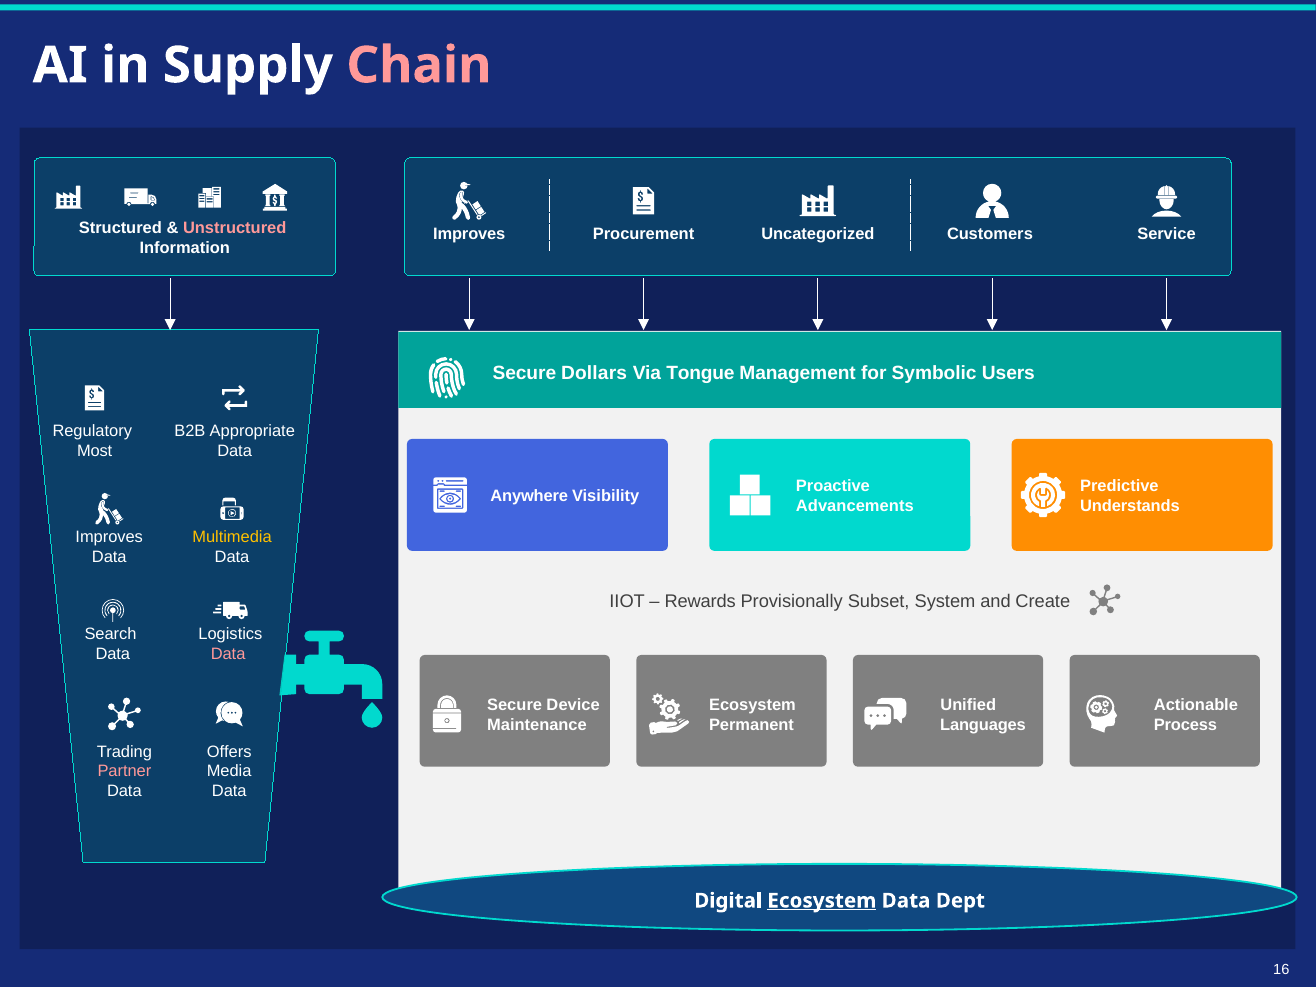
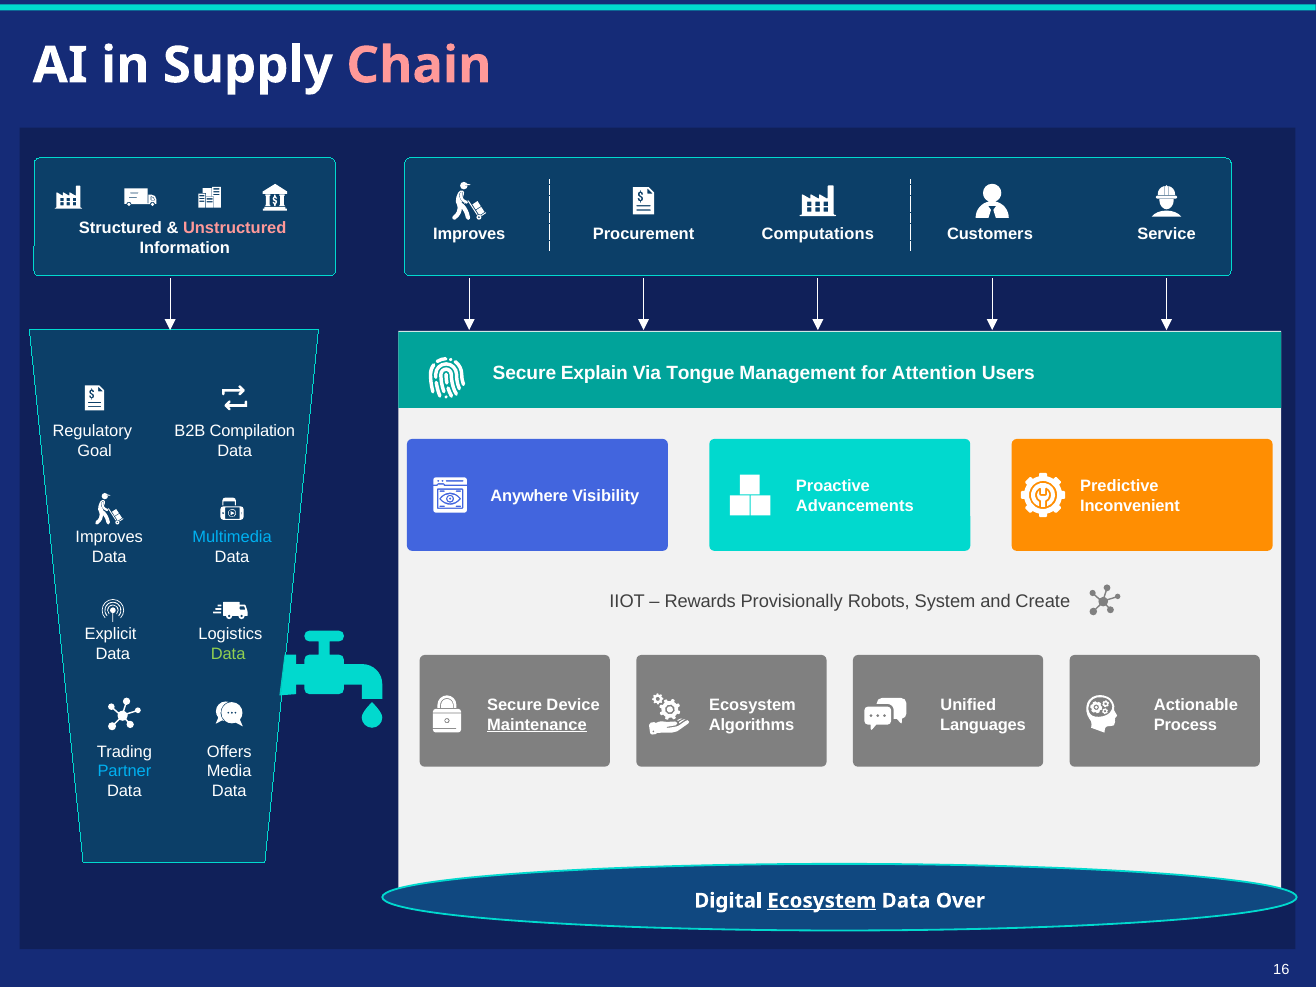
Uncategorized: Uncategorized -> Computations
Dollars: Dollars -> Explain
Symbolic: Symbolic -> Attention
Appropriate: Appropriate -> Compilation
Most: Most -> Goal
Understands: Understands -> Inconvenient
Multimedia colour: yellow -> light blue
Subset: Subset -> Robots
Search: Search -> Explicit
Data at (228, 654) colour: pink -> light green
Maintenance underline: none -> present
Permanent: Permanent -> Algorithms
Partner colour: pink -> light blue
Dept: Dept -> Over
